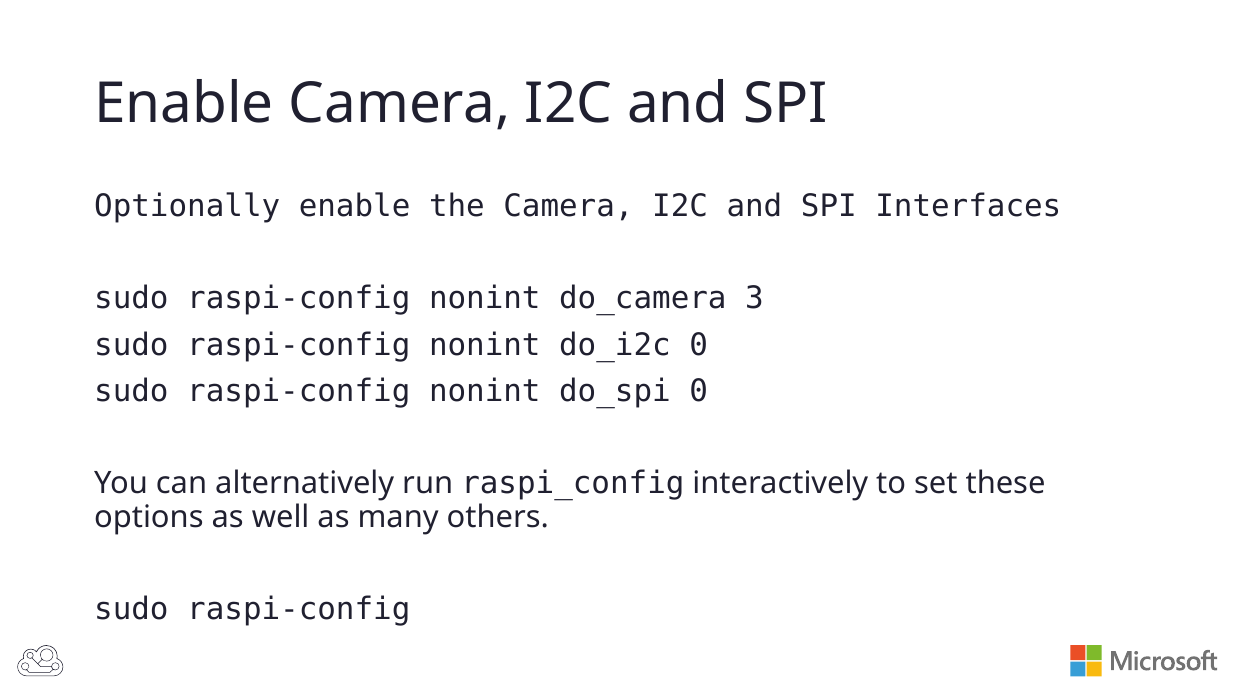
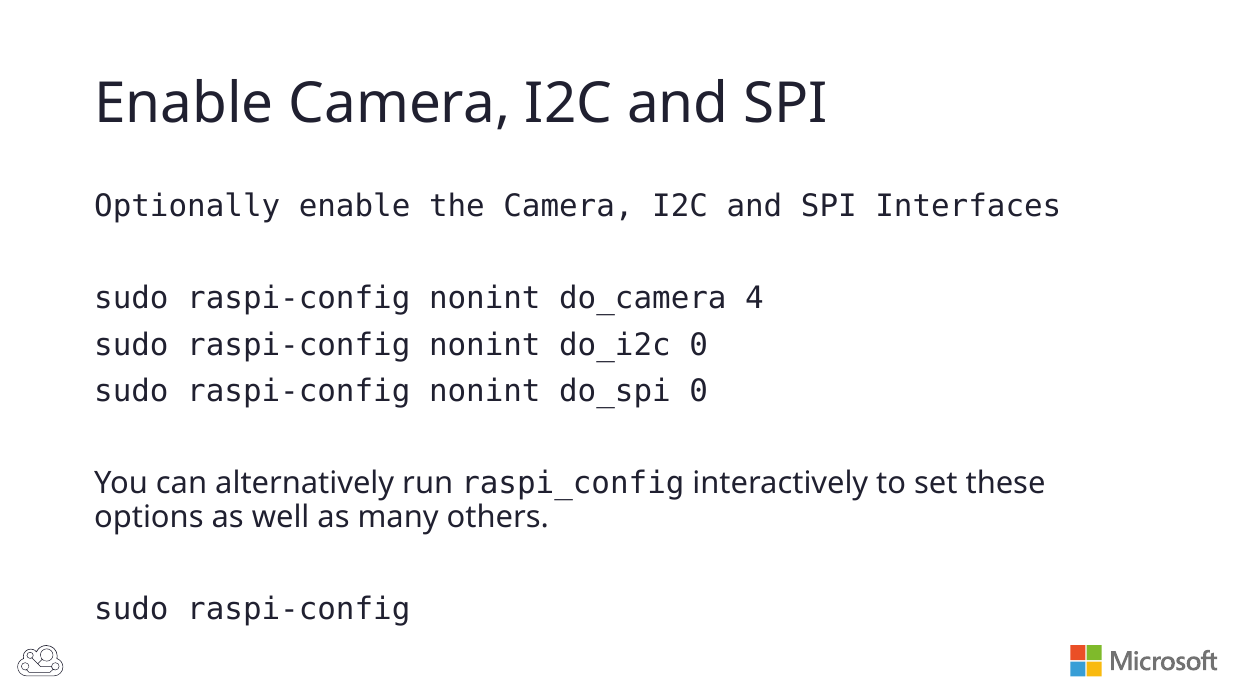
3: 3 -> 4
